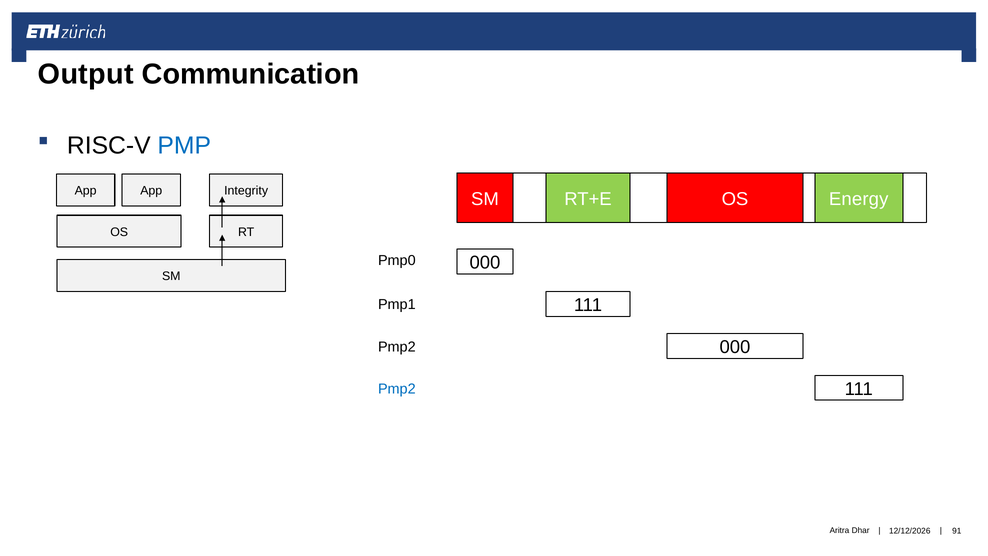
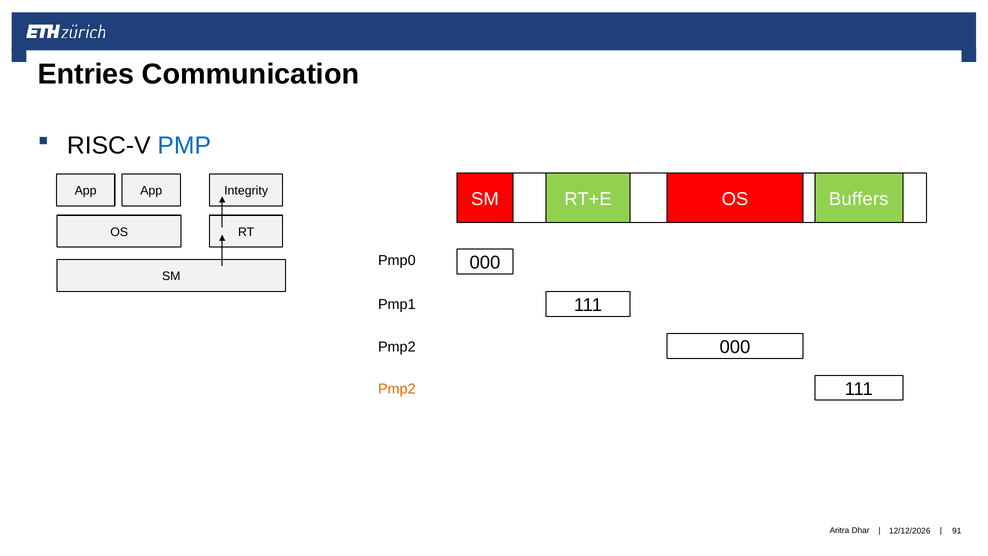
Output: Output -> Entries
Energy: Energy -> Buffers
Pmp2 at (397, 389) colour: blue -> orange
